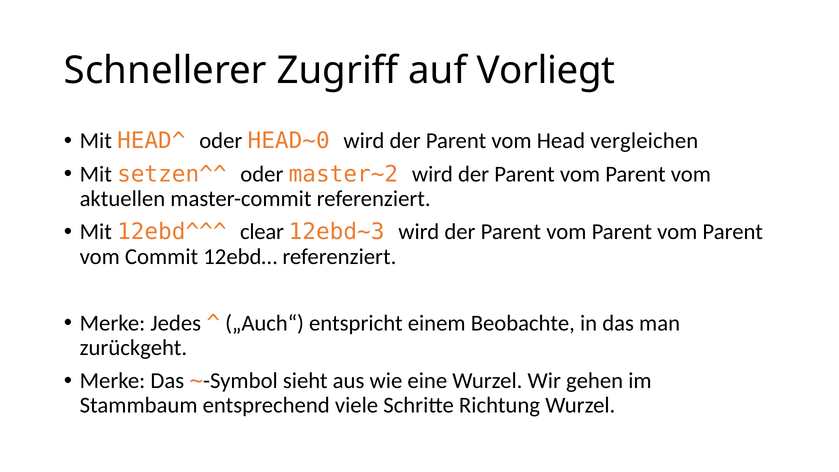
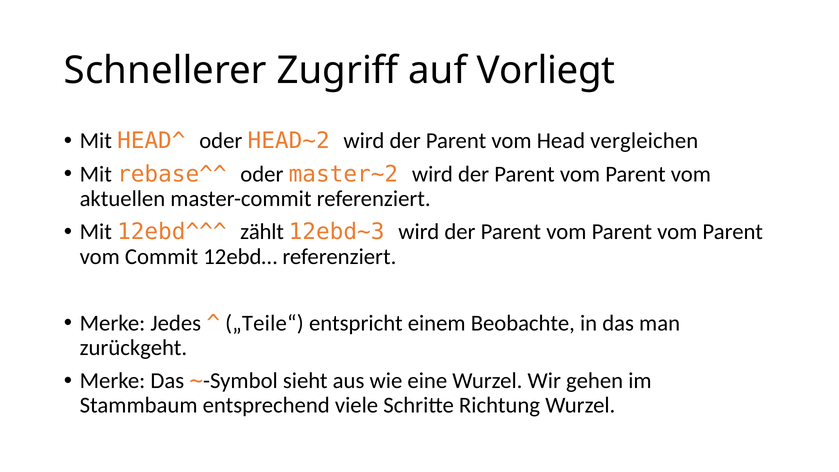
HEAD~0: HEAD~0 -> HEAD~2
setzen^^: setzen^^ -> rebase^^
clear: clear -> zählt
„Auch“: „Auch“ -> „Teile“
